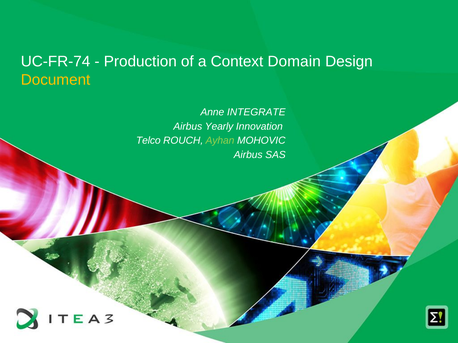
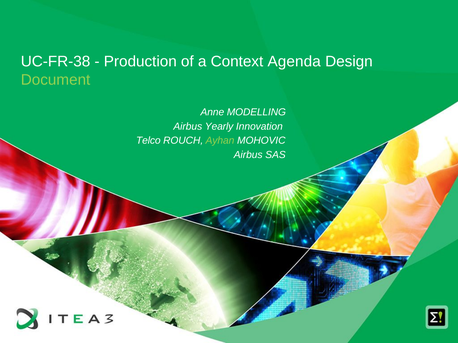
UC-FR-74: UC-FR-74 -> UC-FR-38
Domain: Domain -> Agenda
Document colour: yellow -> light green
INTEGRATE: INTEGRATE -> MODELLING
